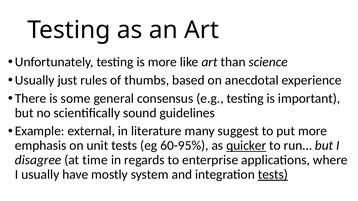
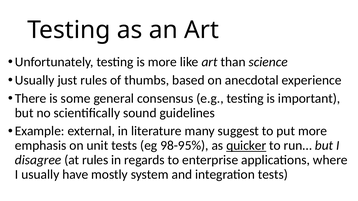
60-95%: 60-95% -> 98-95%
at time: time -> rules
tests at (273, 175) underline: present -> none
